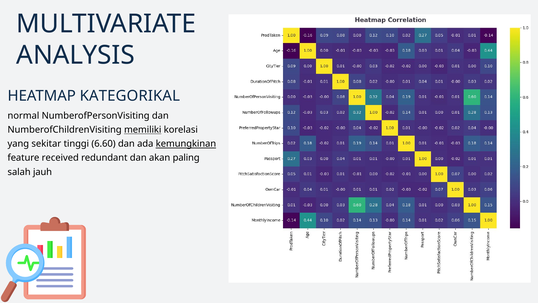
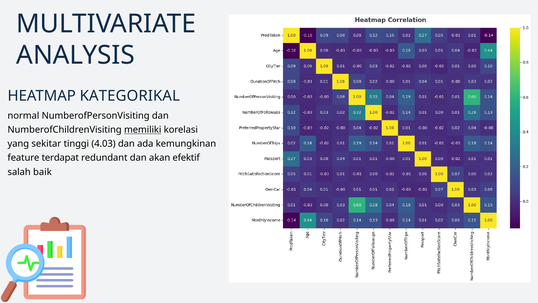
6.60: 6.60 -> 4.03
kemungkinan underline: present -> none
received: received -> terdapat
paling: paling -> efektif
jauh: jauh -> baik
